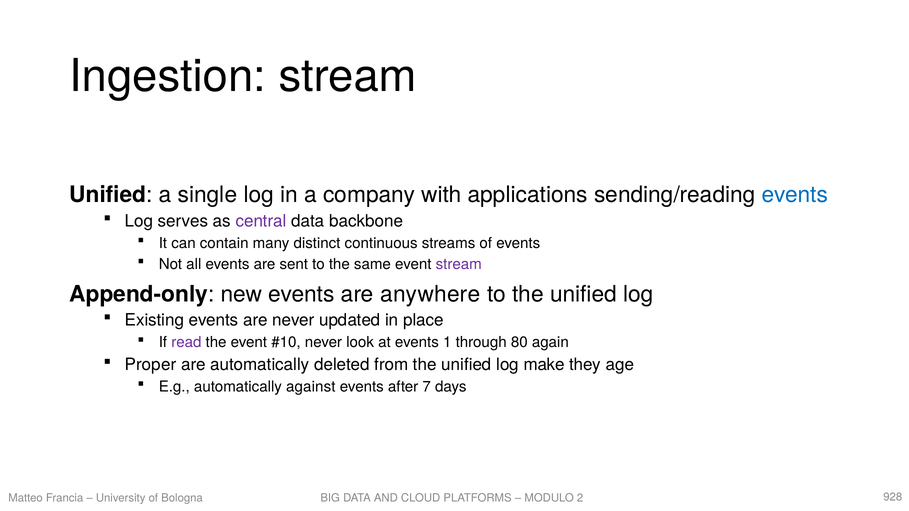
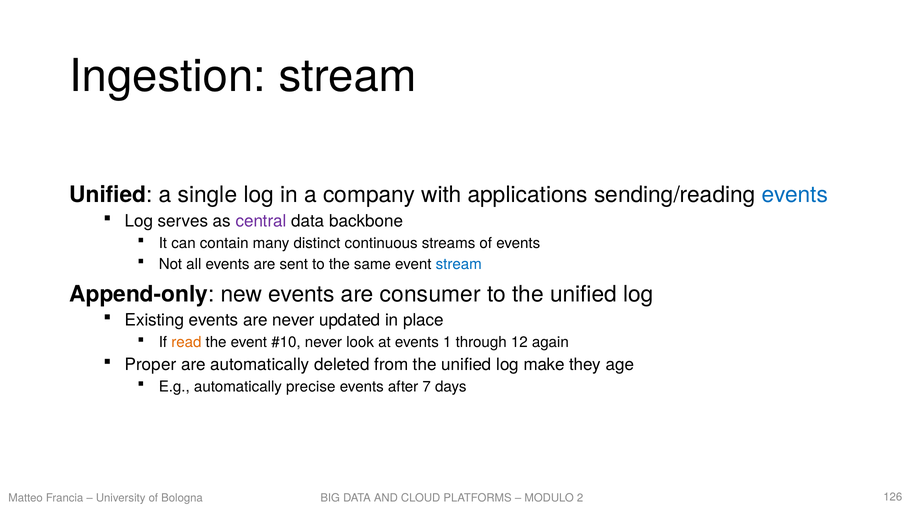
stream at (459, 264) colour: purple -> blue
anywhere: anywhere -> consumer
read colour: purple -> orange
80: 80 -> 12
against: against -> precise
928: 928 -> 126
